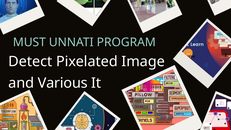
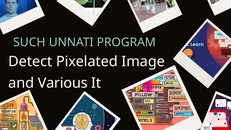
MUST: MUST -> SUCH
